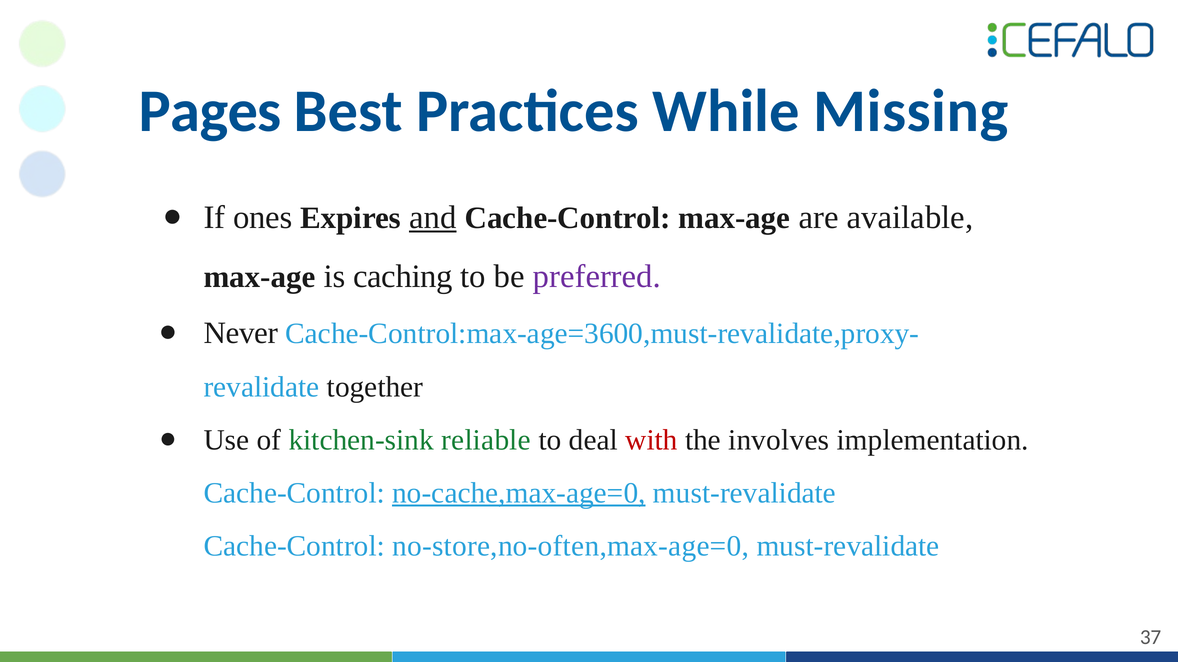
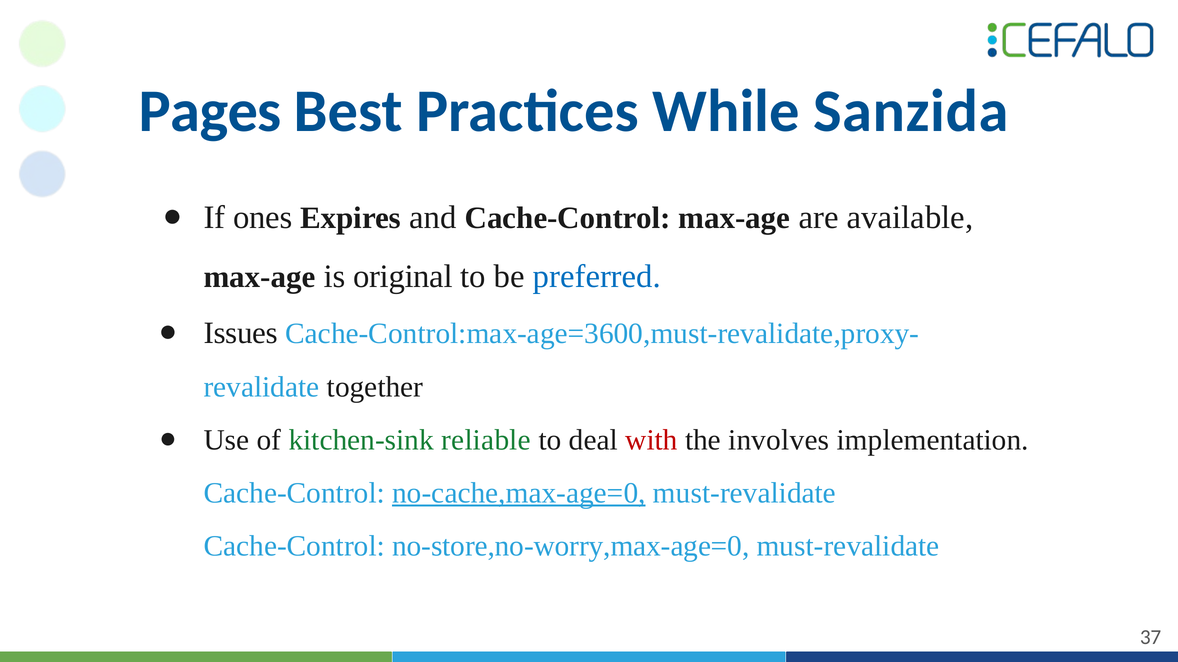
Missing: Missing -> Sanzida
and underline: present -> none
caching: caching -> original
preferred colour: purple -> blue
Never: Never -> Issues
no-store,no-often,max-age=0: no-store,no-often,max-age=0 -> no-store,no-worry,max-age=0
